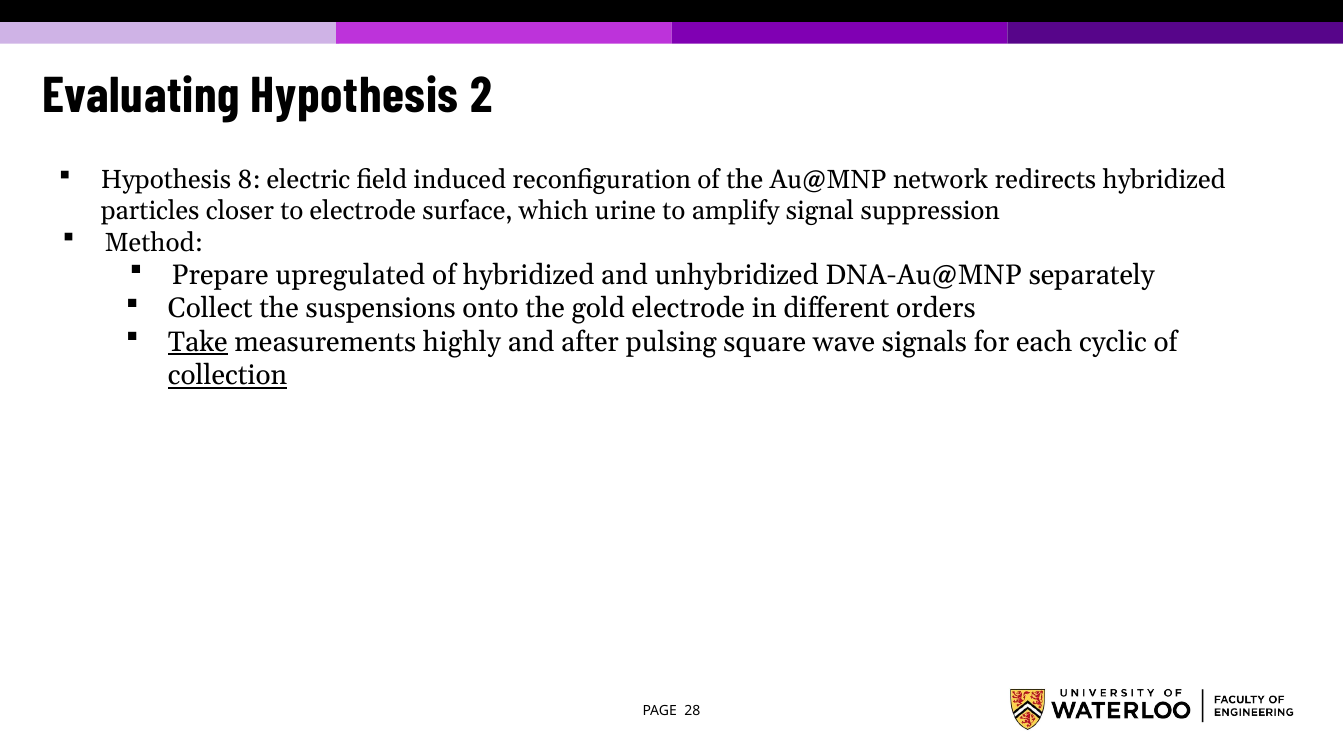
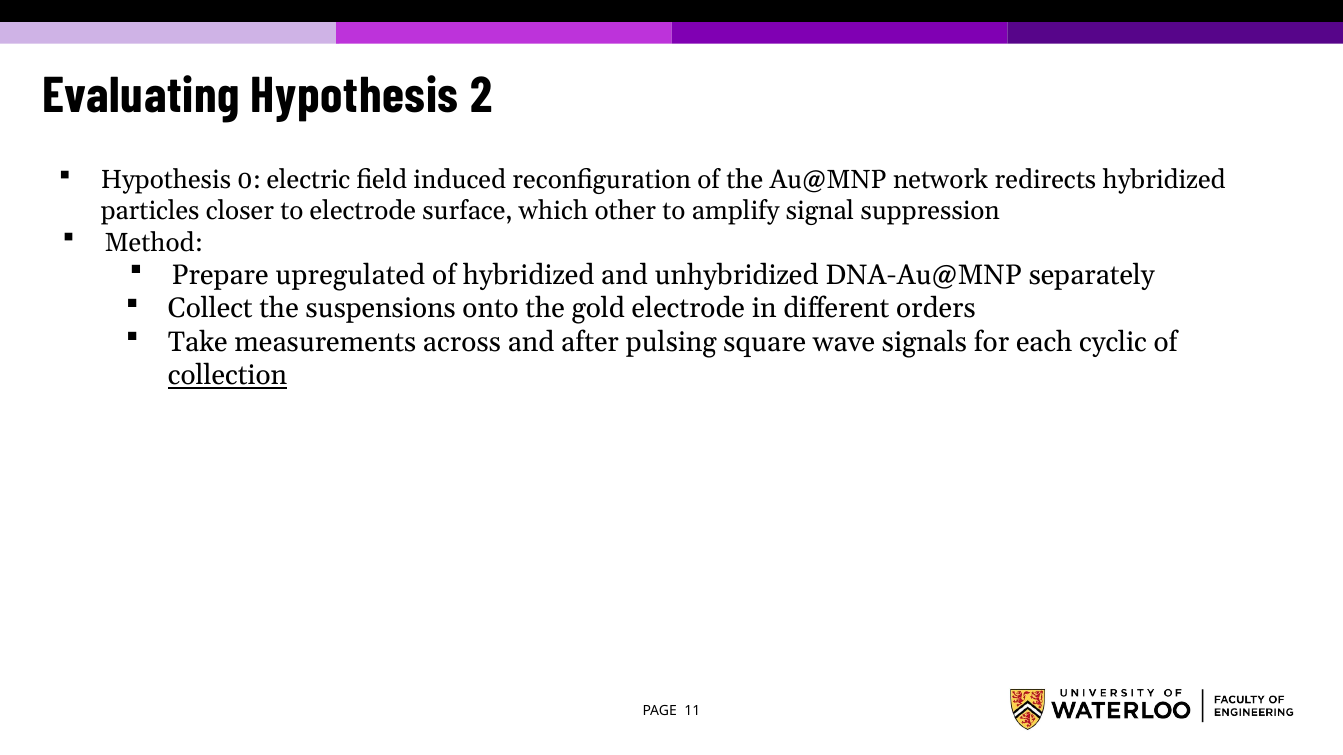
8: 8 -> 0
urine: urine -> other
Take underline: present -> none
highly: highly -> across
28: 28 -> 11
